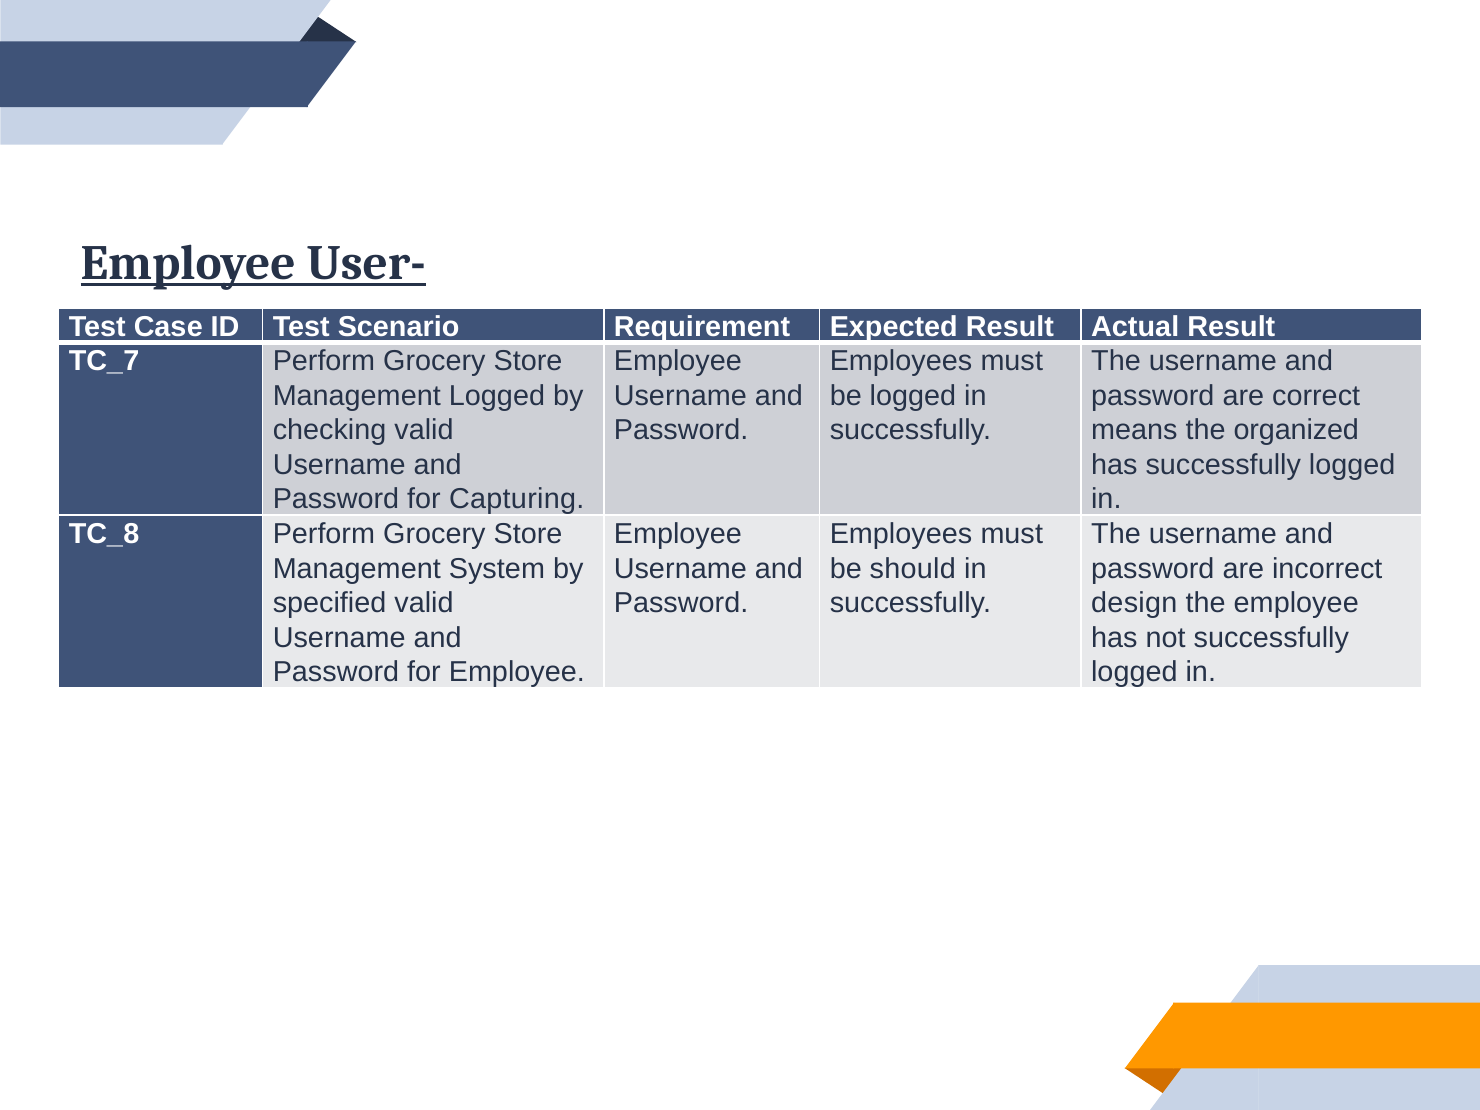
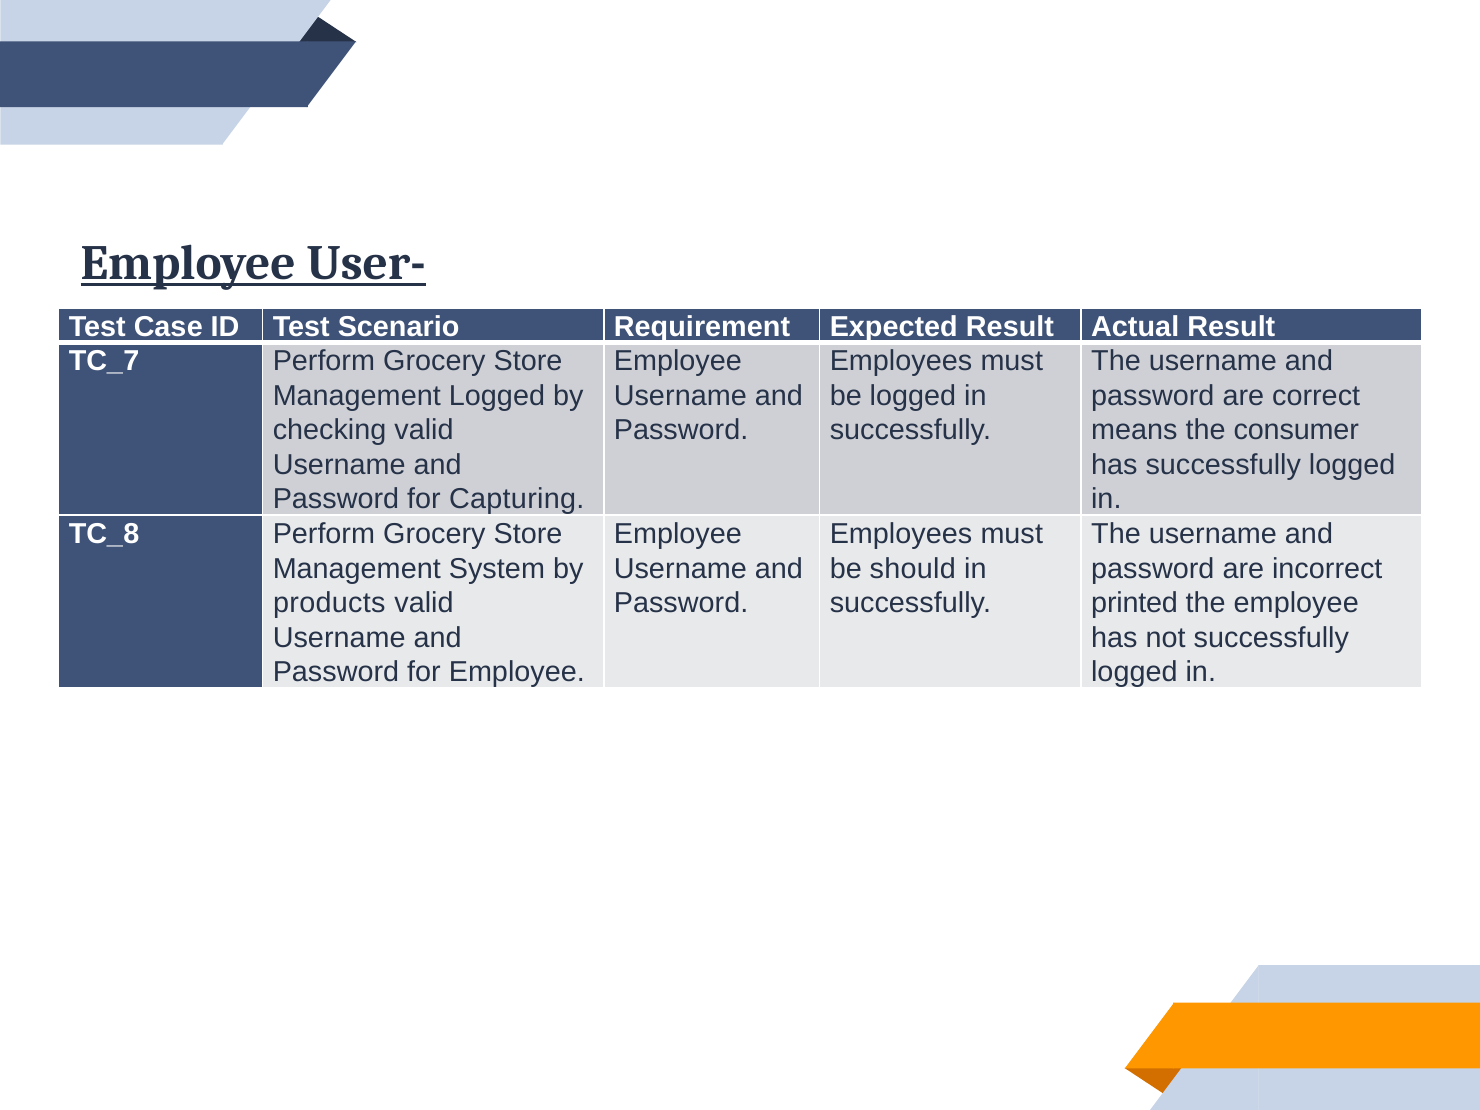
organized: organized -> consumer
specified: specified -> products
design: design -> printed
